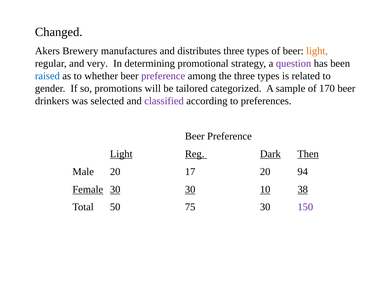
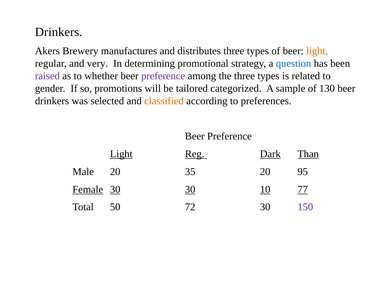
Changed at (59, 32): Changed -> Drinkers
question colour: purple -> blue
raised colour: blue -> purple
170: 170 -> 130
classified colour: purple -> orange
Then: Then -> Than
17: 17 -> 35
94: 94 -> 95
38: 38 -> 77
75: 75 -> 72
